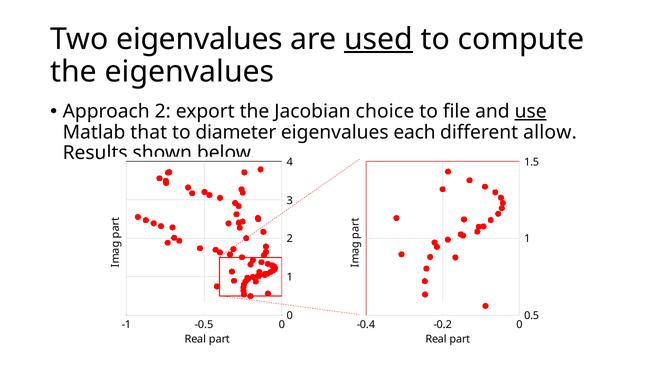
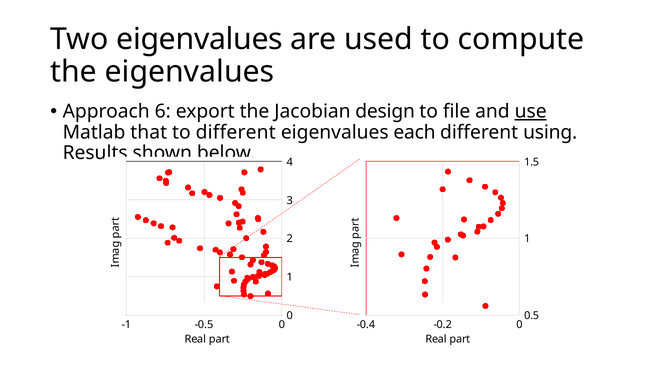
used underline: present -> none
Approach 2: 2 -> 6
choice: choice -> design
to diameter: diameter -> different
allow: allow -> using
